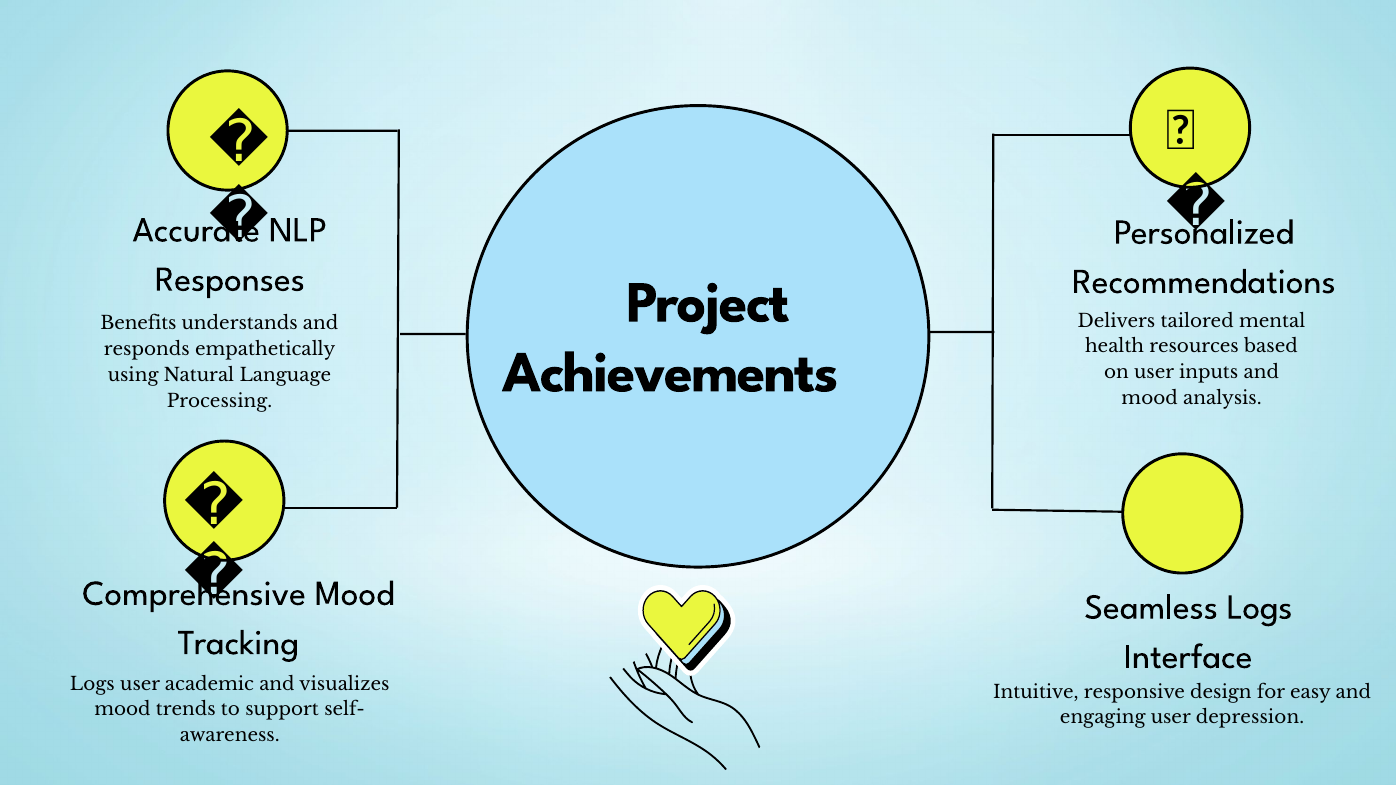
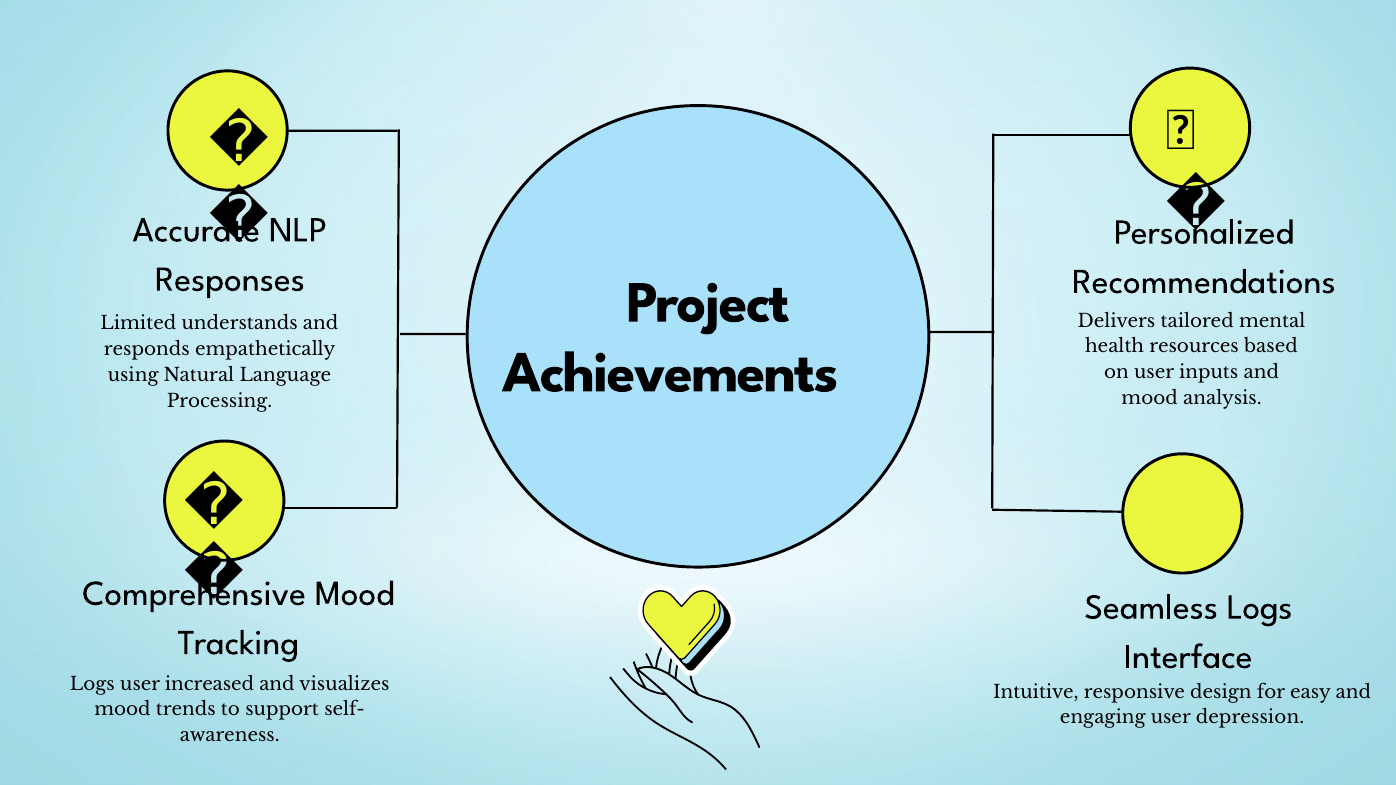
Benefits: Benefits -> Limited
academic: academic -> increased
